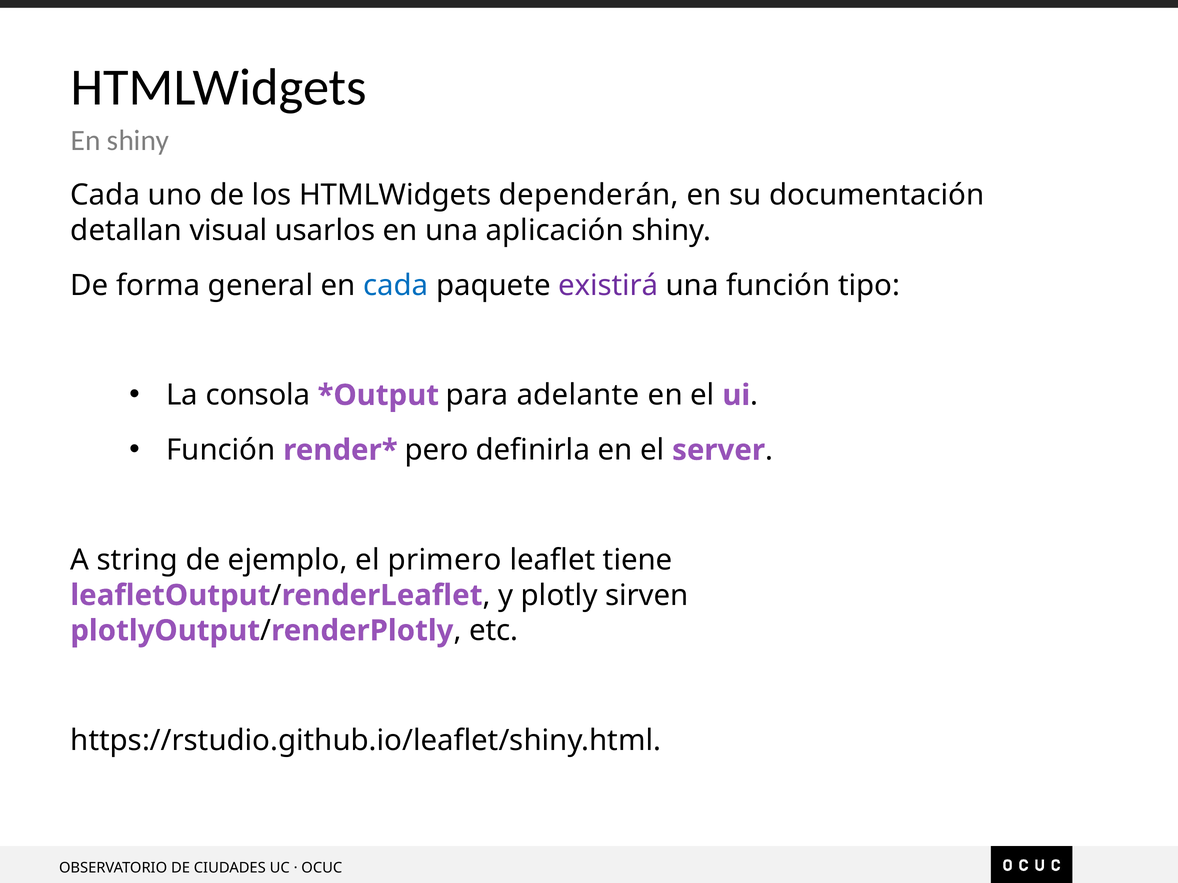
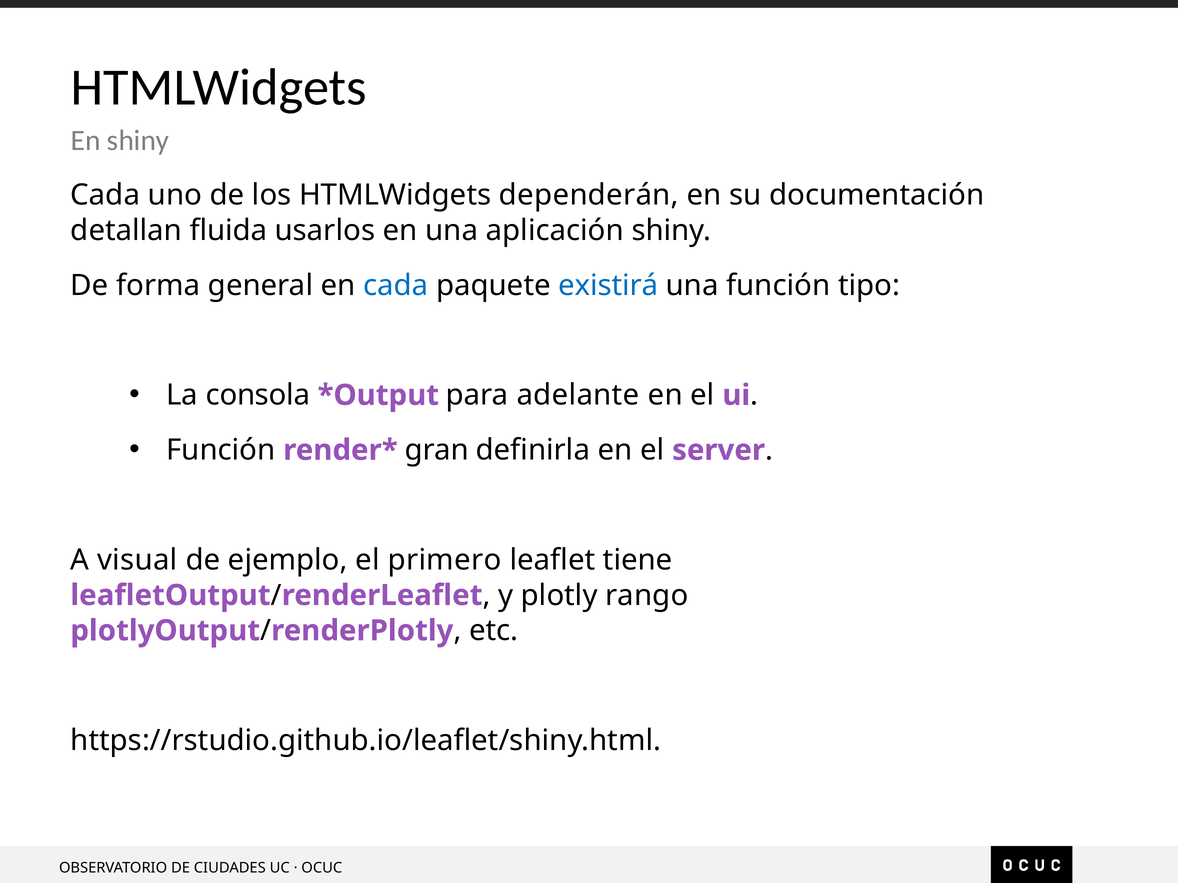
visual: visual -> fluida
existirá colour: purple -> blue
pero: pero -> gran
string: string -> visual
sirven: sirven -> rango
